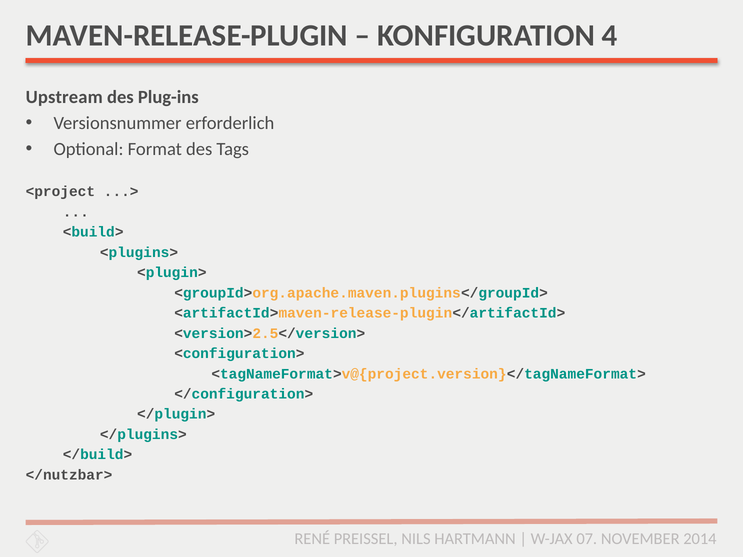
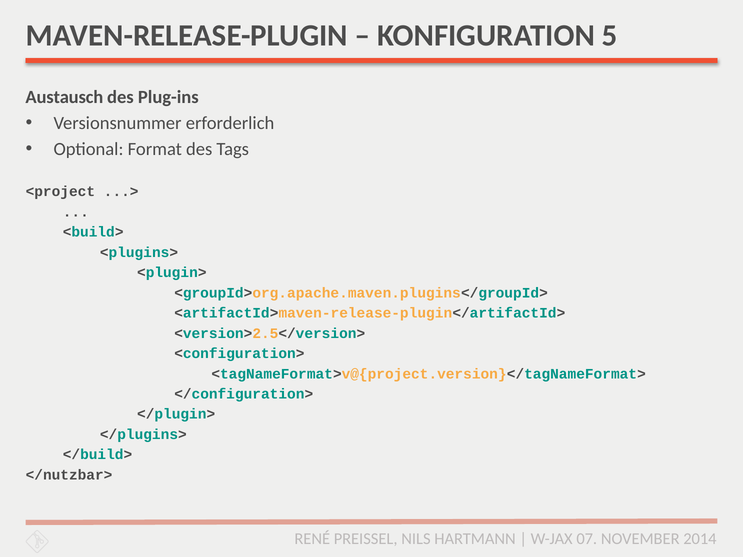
4: 4 -> 5
Upstream: Upstream -> Austausch
